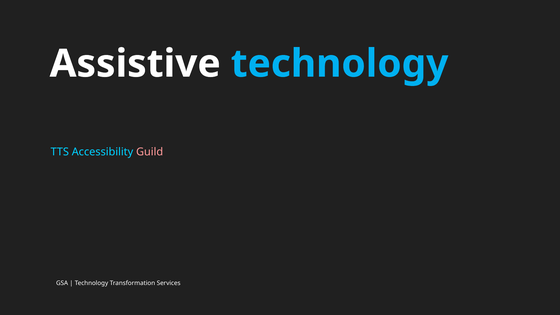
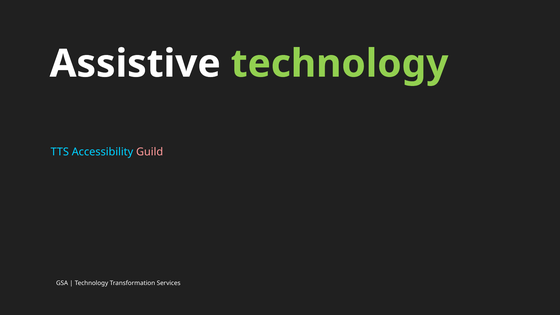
technology at (340, 64) colour: light blue -> light green
